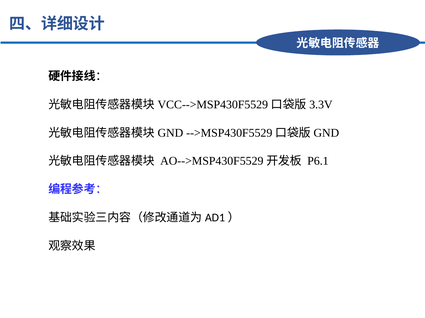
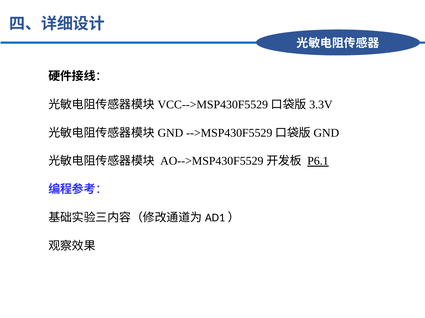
P6.1 underline: none -> present
